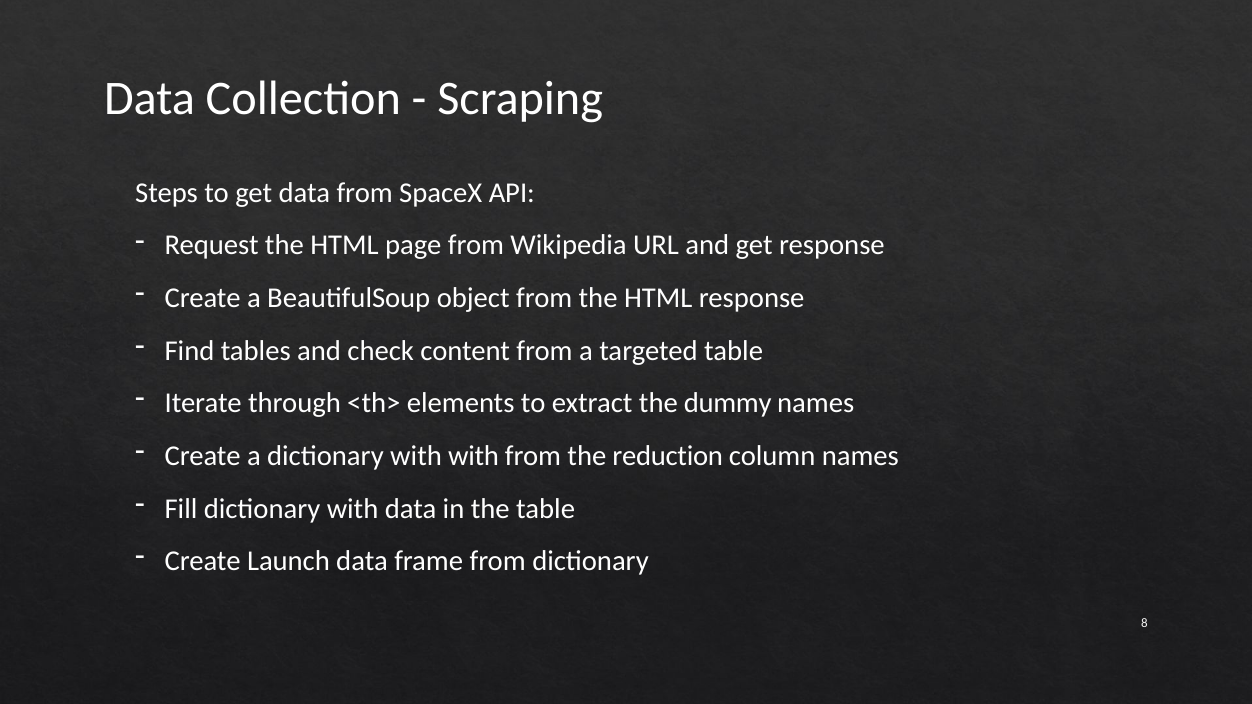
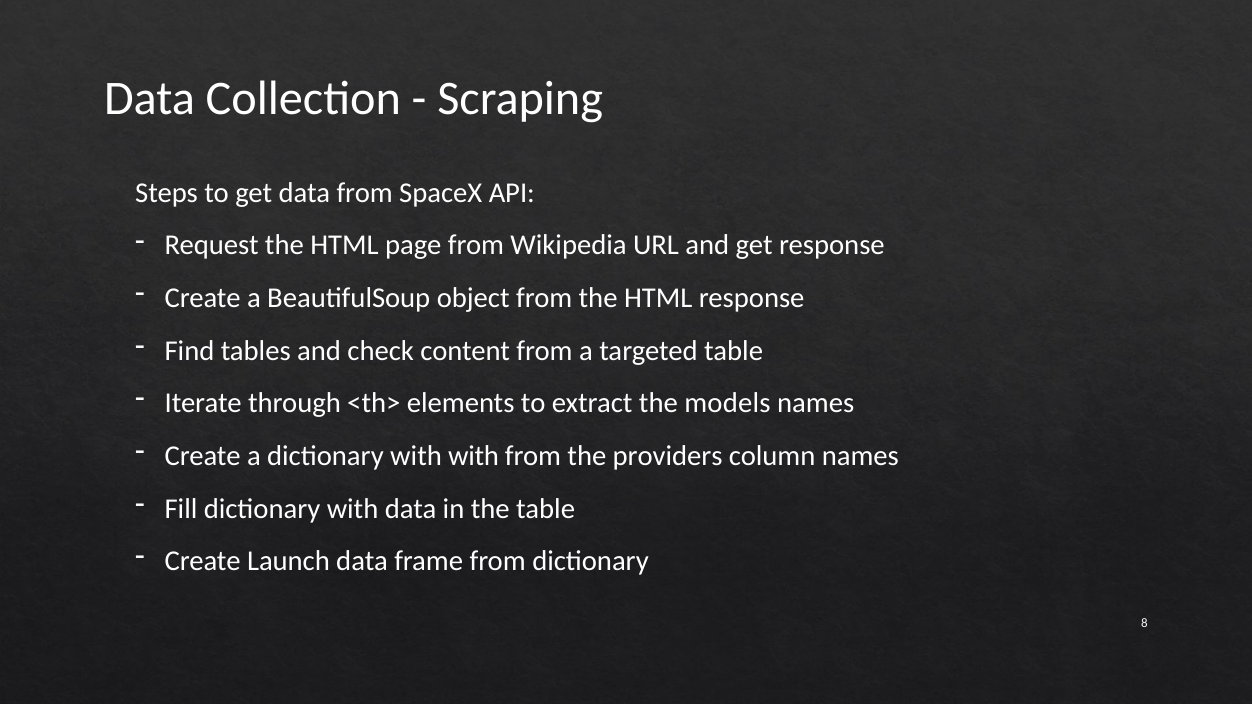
dummy: dummy -> models
reduction: reduction -> providers
